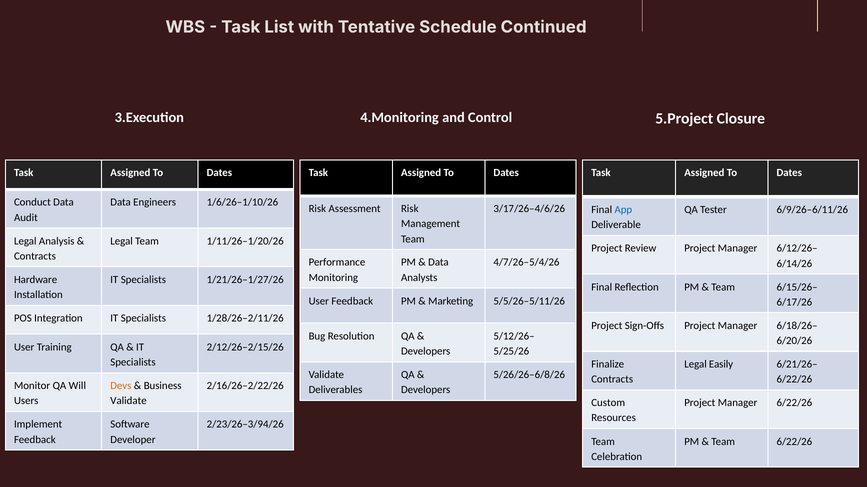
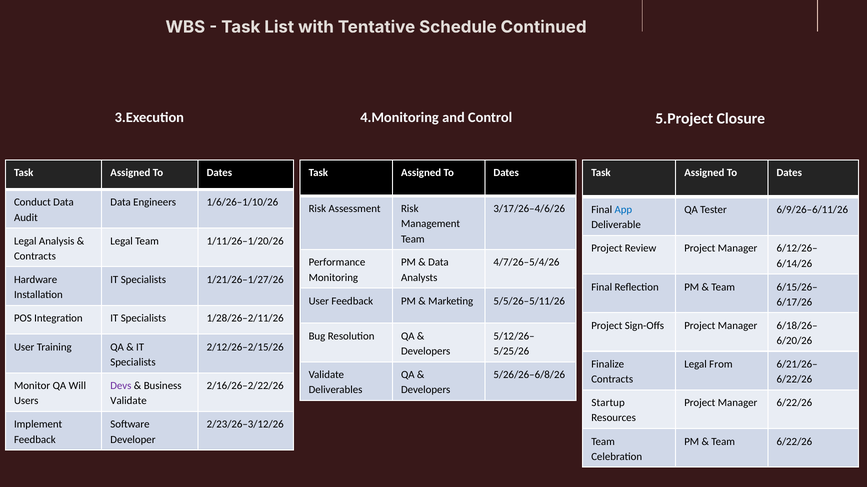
Easily: Easily -> From
Devs colour: orange -> purple
Custom: Custom -> Startup
2/23/26–3/94/26: 2/23/26–3/94/26 -> 2/23/26–3/12/26
